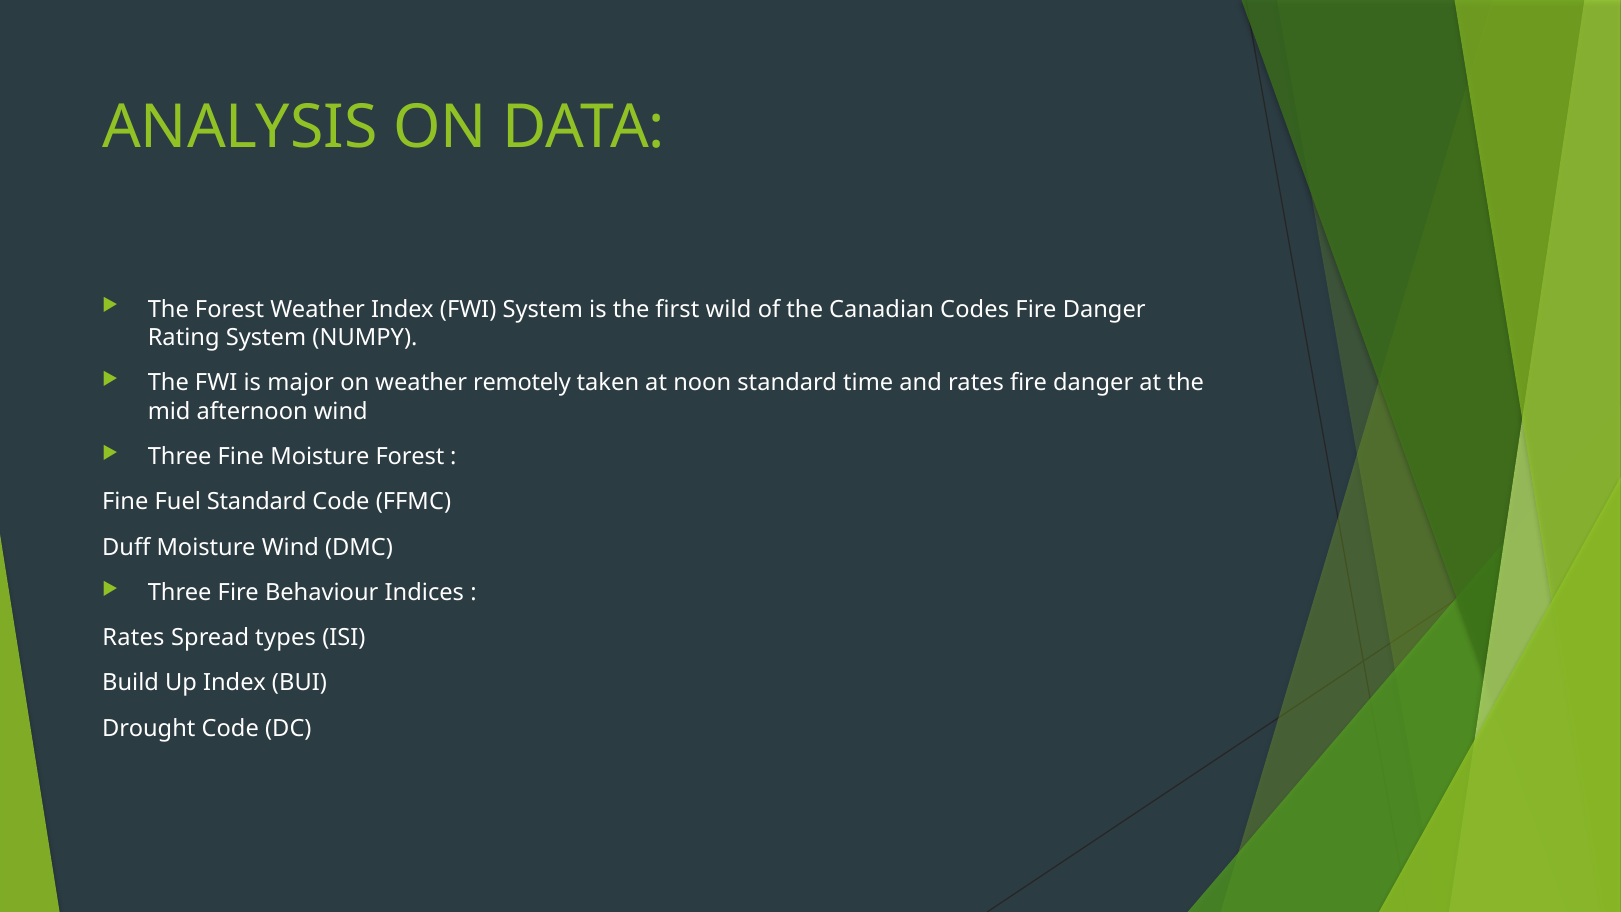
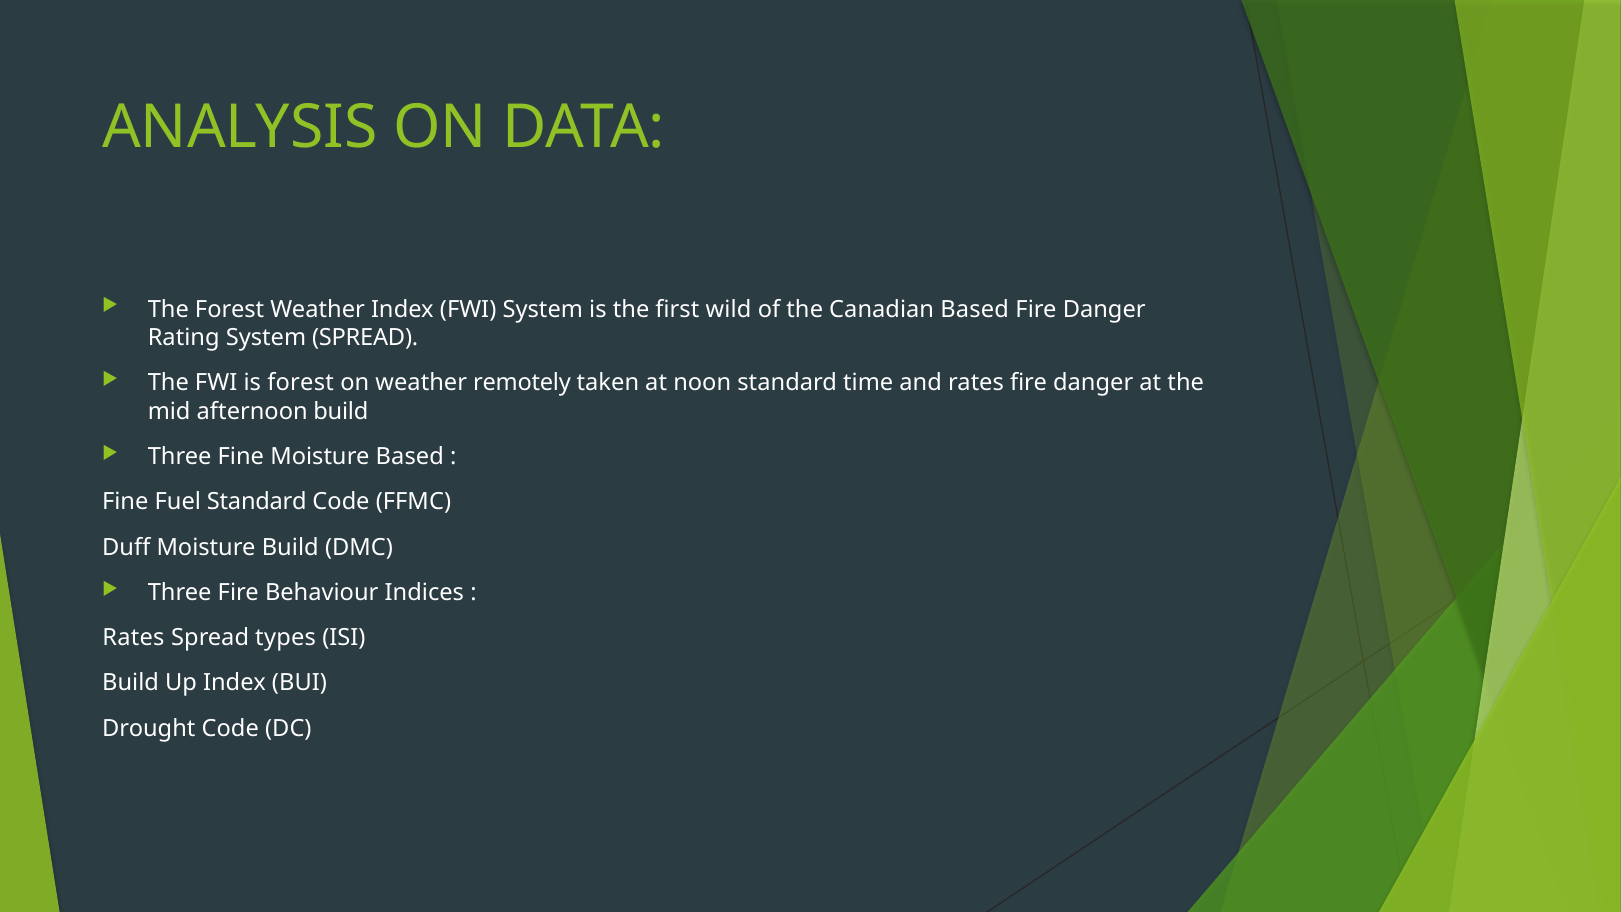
Canadian Codes: Codes -> Based
System NUMPY: NUMPY -> SPREAD
is major: major -> forest
afternoon wind: wind -> build
Moisture Forest: Forest -> Based
Moisture Wind: Wind -> Build
